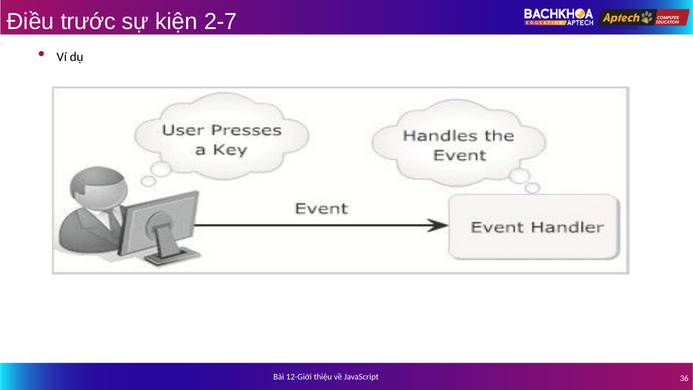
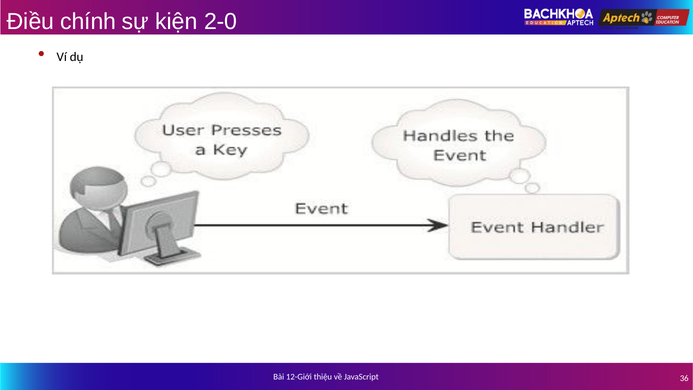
trước: trước -> chính
2-7: 2-7 -> 2-0
